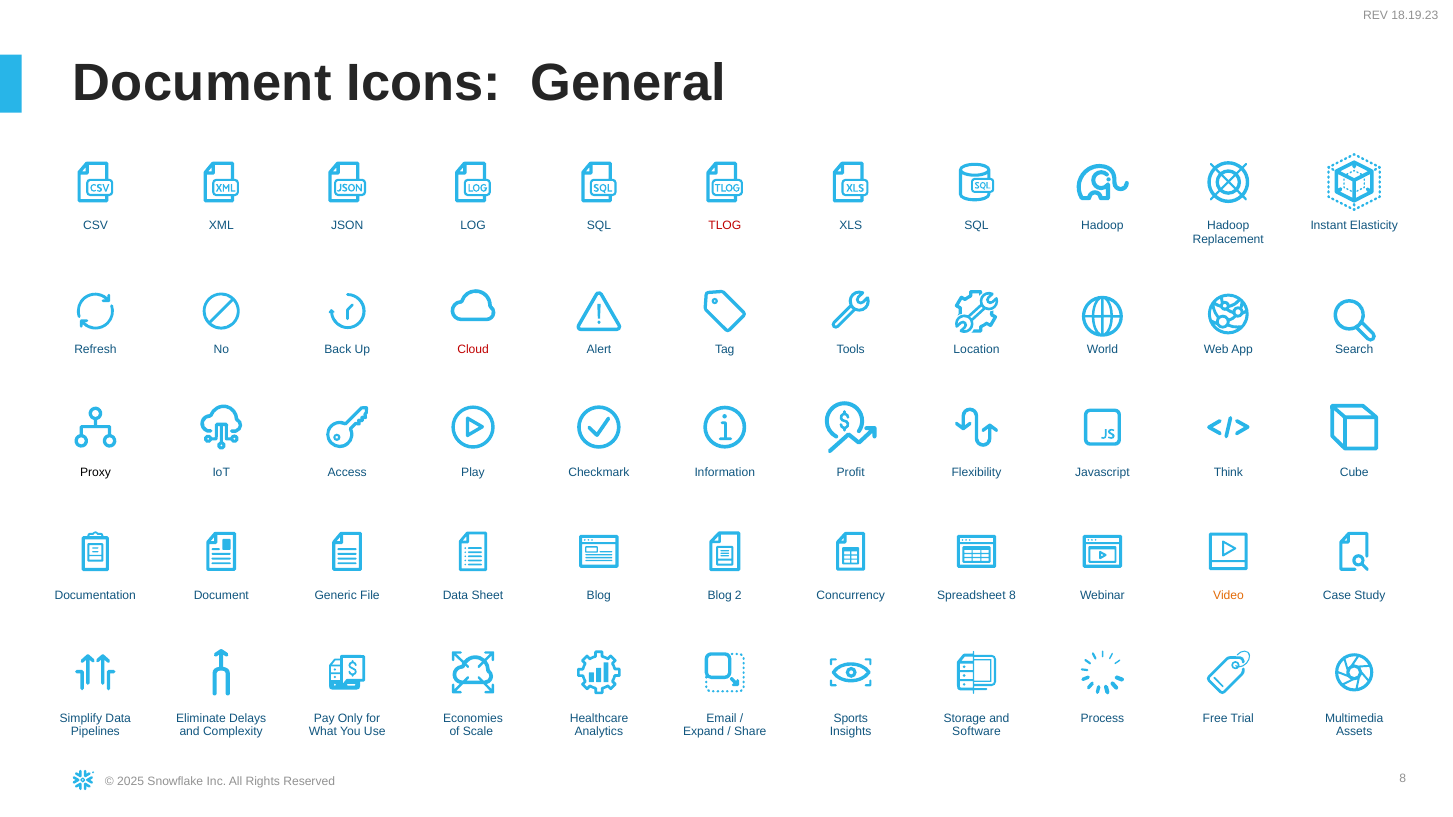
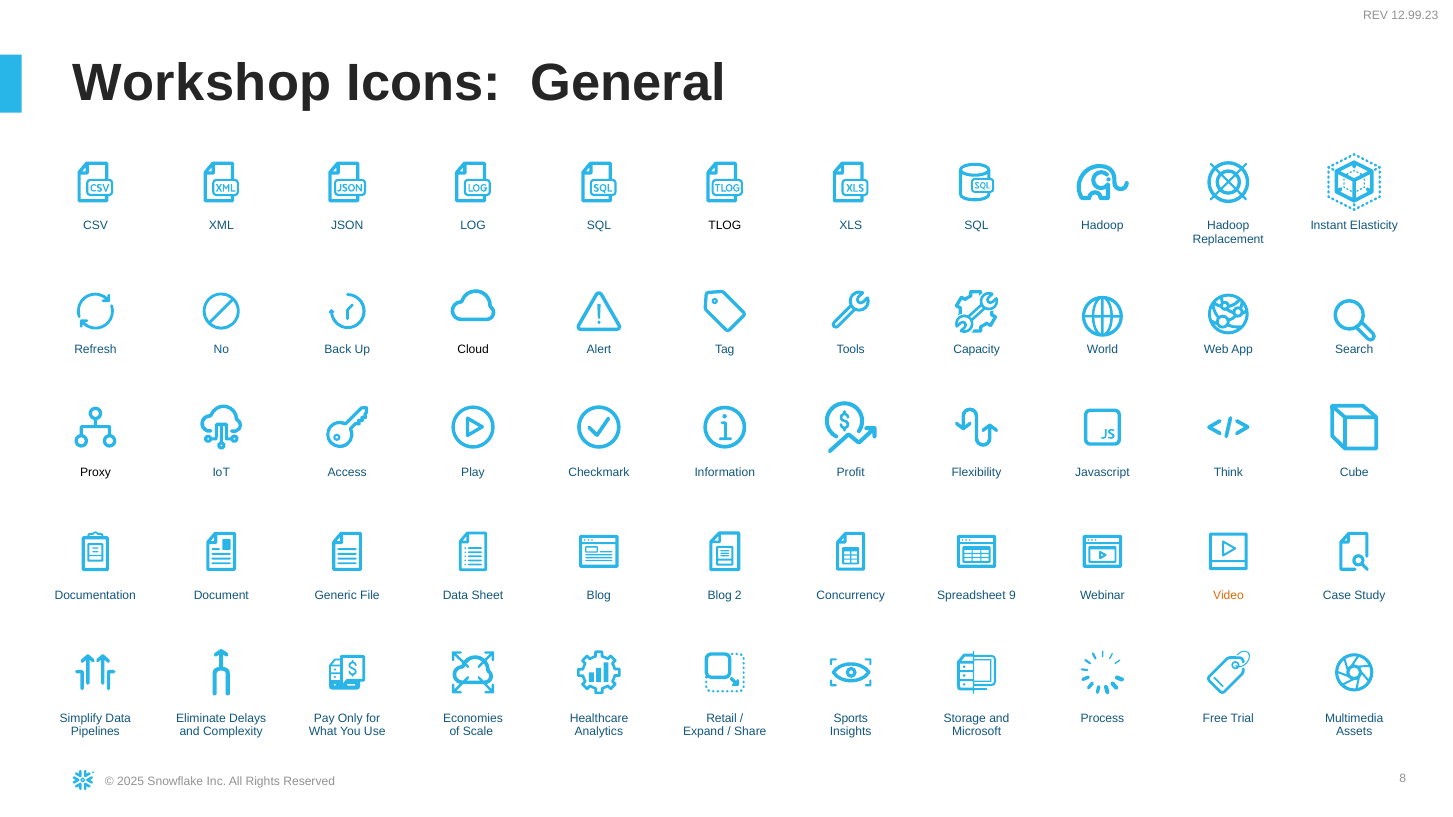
18.19.23: 18.19.23 -> 12.99.23
Document at (202, 84): Document -> Workshop
TLOG colour: red -> black
Cloud colour: red -> black
Location: Location -> Capacity
Spreadsheet 8: 8 -> 9
Email: Email -> Retail
Software: Software -> Microsoft
